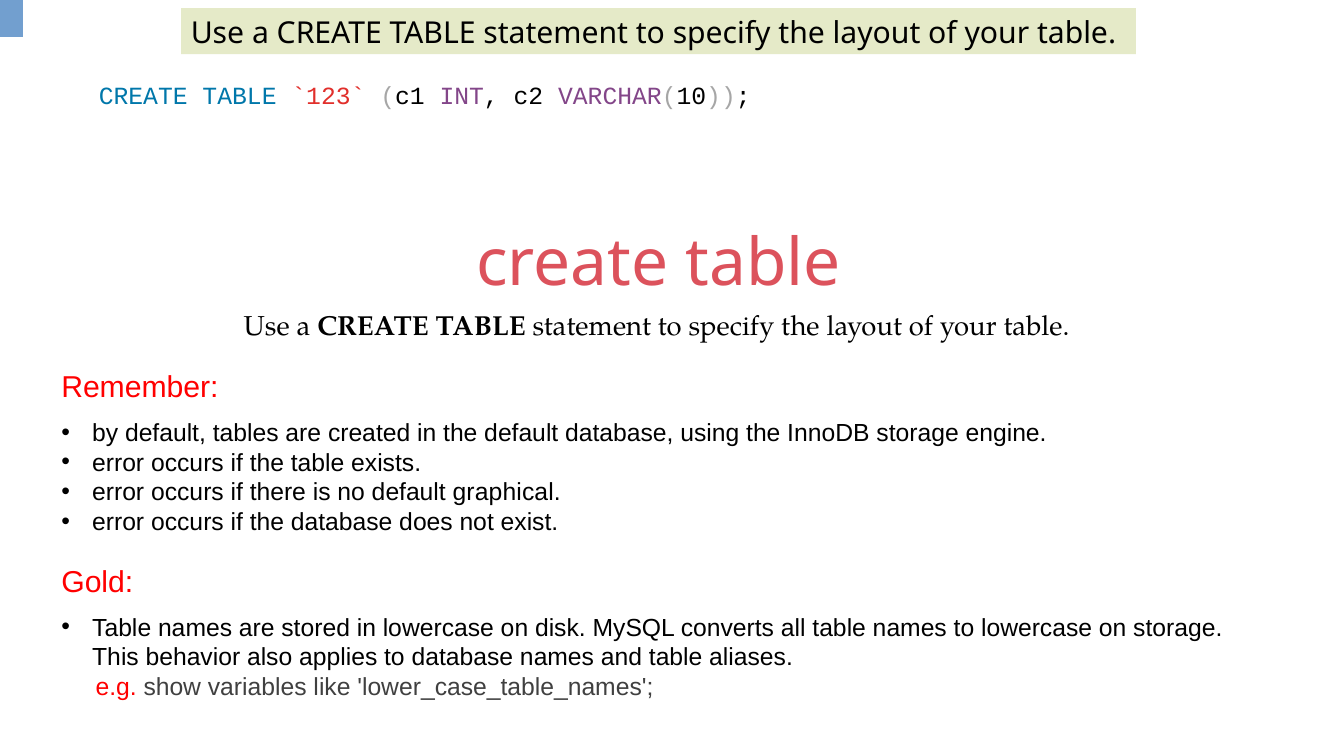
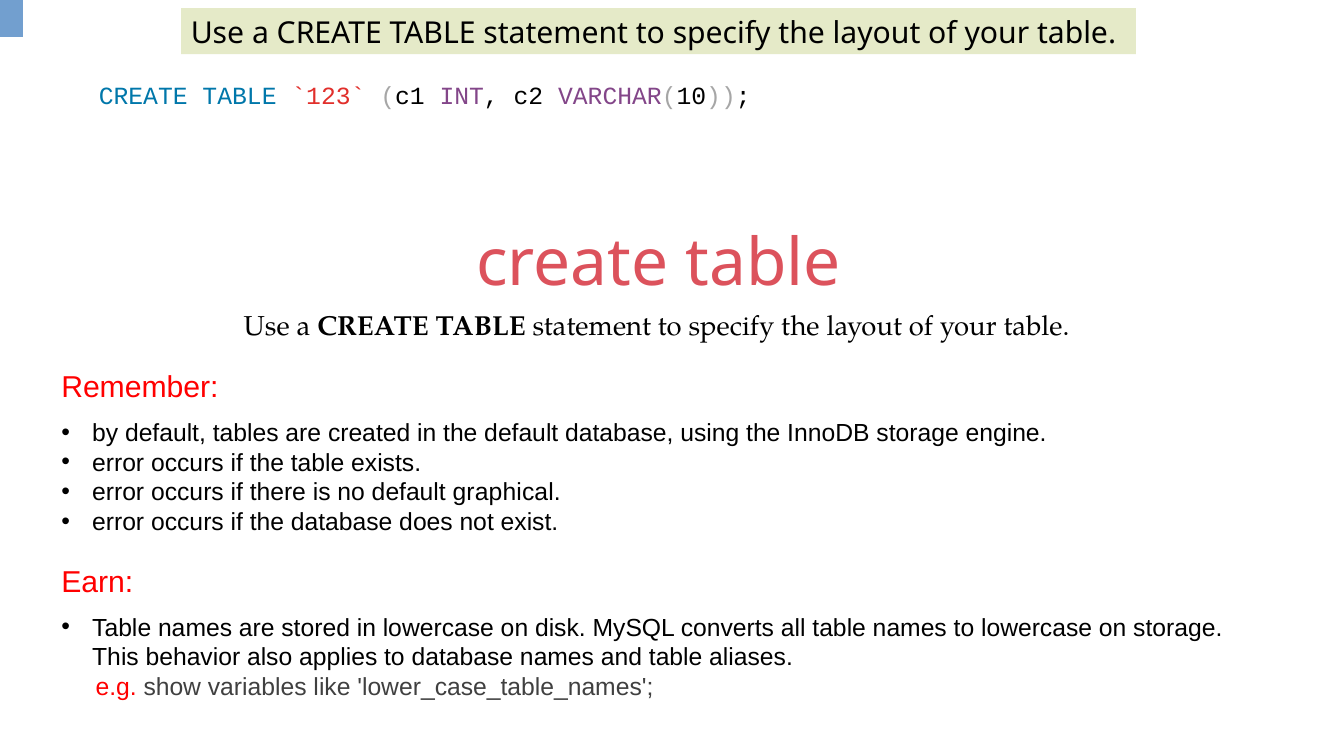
Gold: Gold -> Earn
